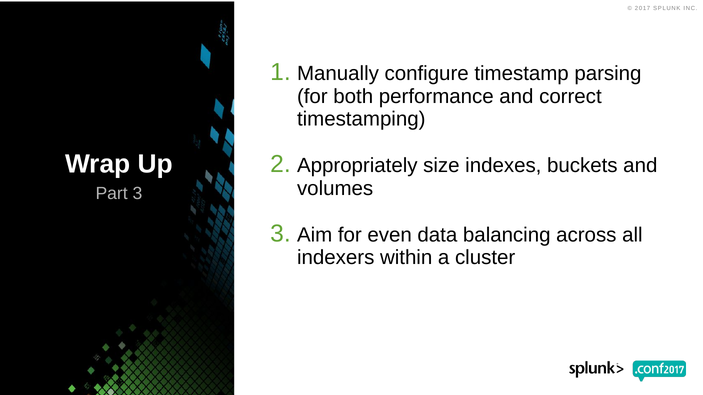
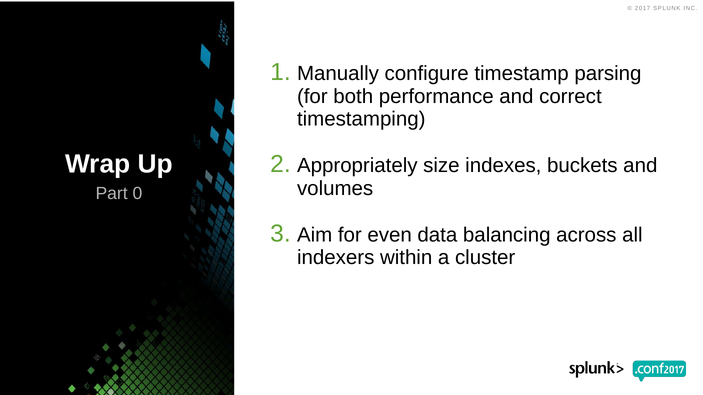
Part 3: 3 -> 0
